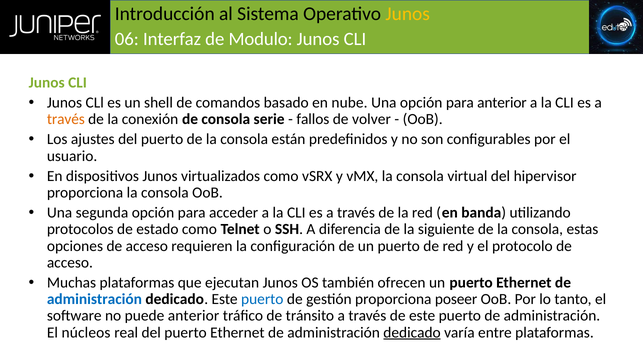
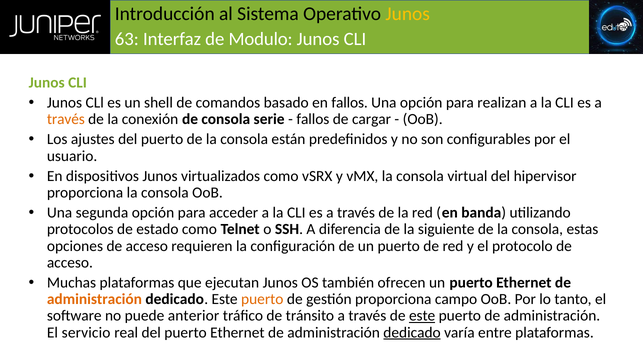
06: 06 -> 63
en nube: nube -> fallos
para anterior: anterior -> realizan
volver: volver -> cargar
administración at (94, 299) colour: blue -> orange
puerto at (262, 299) colour: blue -> orange
poseer: poseer -> campo
este at (422, 316) underline: none -> present
núcleos: núcleos -> servicio
